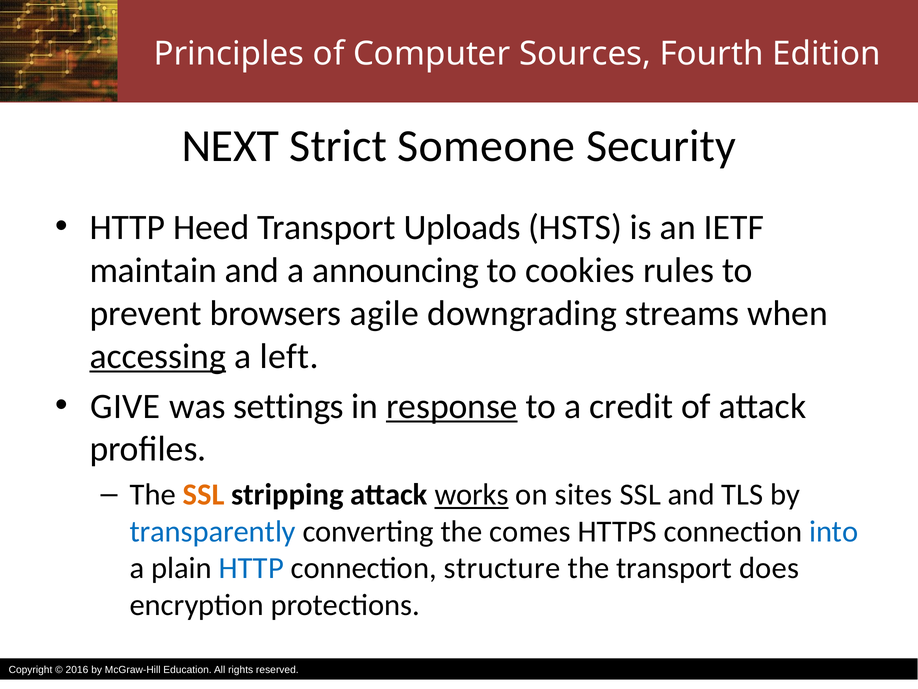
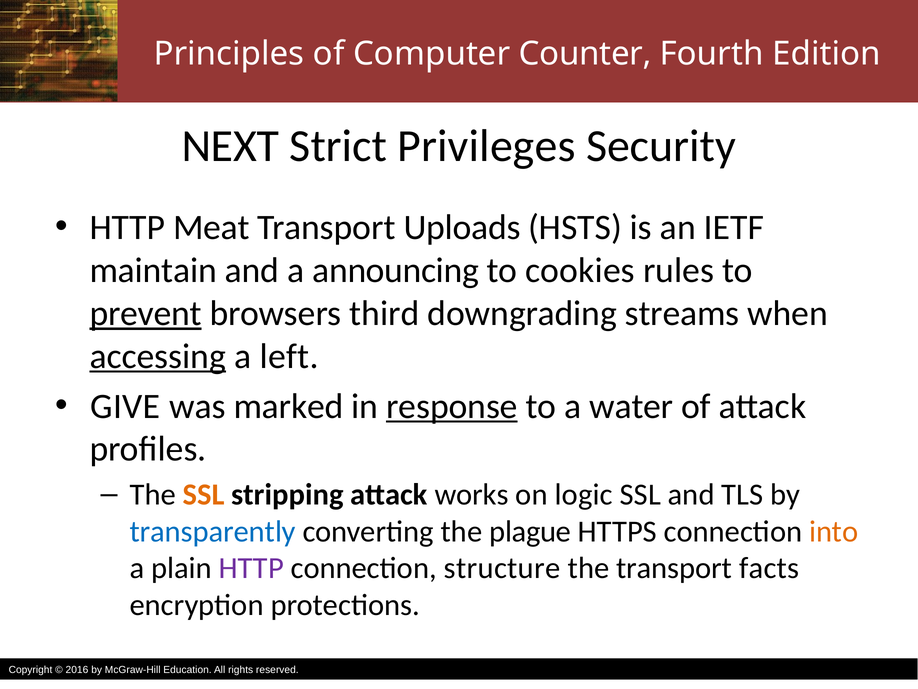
Sources: Sources -> Counter
Someone: Someone -> Privileges
Heed: Heed -> Meat
prevent underline: none -> present
agile: agile -> third
settings: settings -> marked
credit: credit -> water
works underline: present -> none
sites: sites -> logic
comes: comes -> plague
into colour: blue -> orange
HTTP at (251, 568) colour: blue -> purple
does: does -> facts
